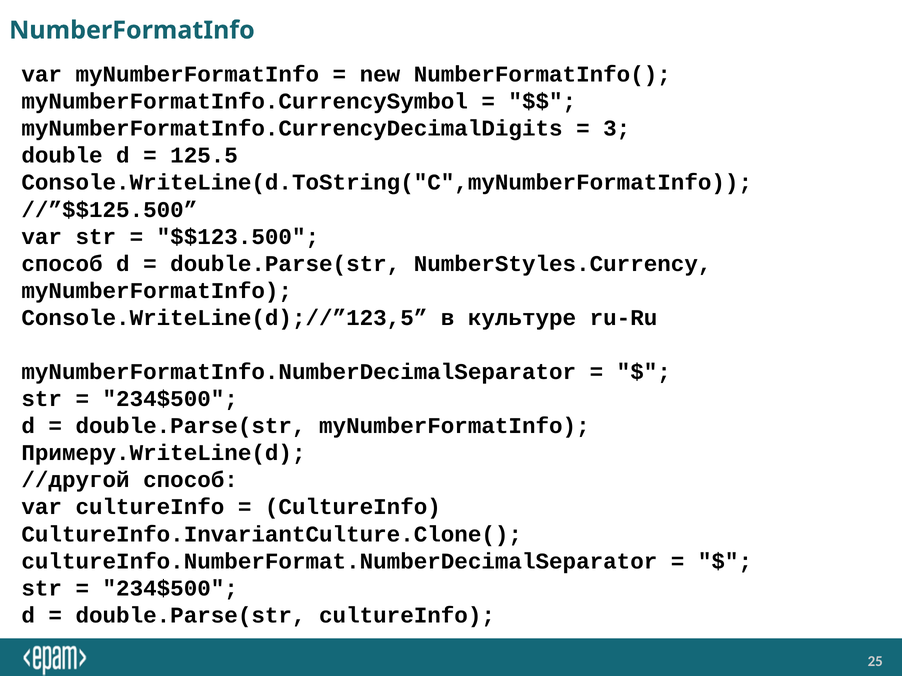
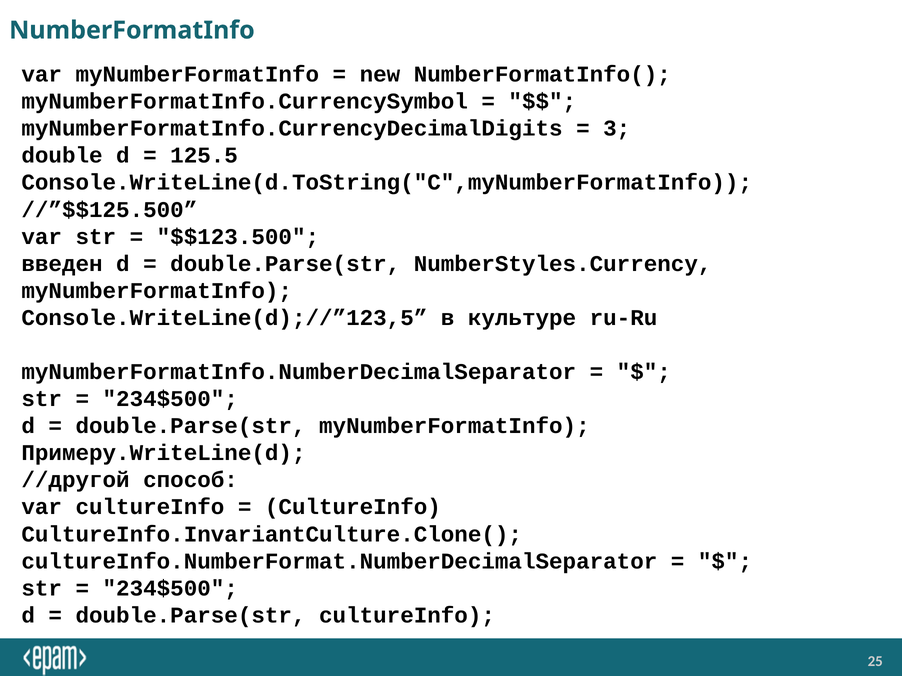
способ at (62, 264): способ -> введен
